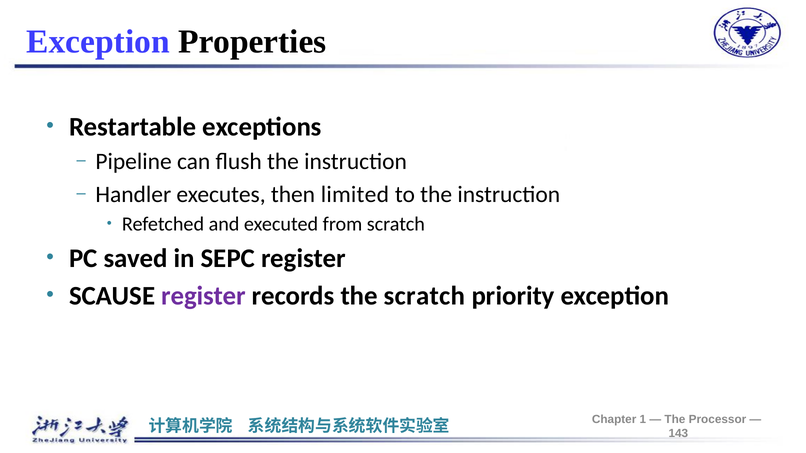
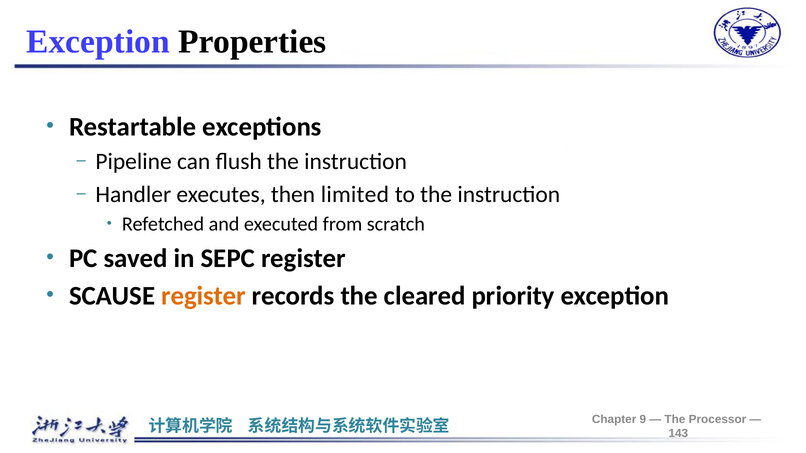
register at (204, 296) colour: purple -> orange
the scratch: scratch -> cleared
1: 1 -> 9
